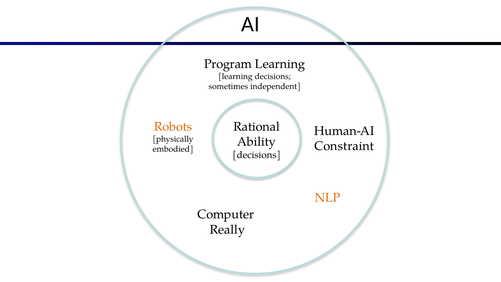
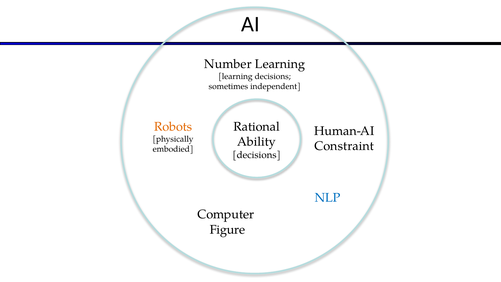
Program: Program -> Number
NLP colour: orange -> blue
Really: Really -> Figure
